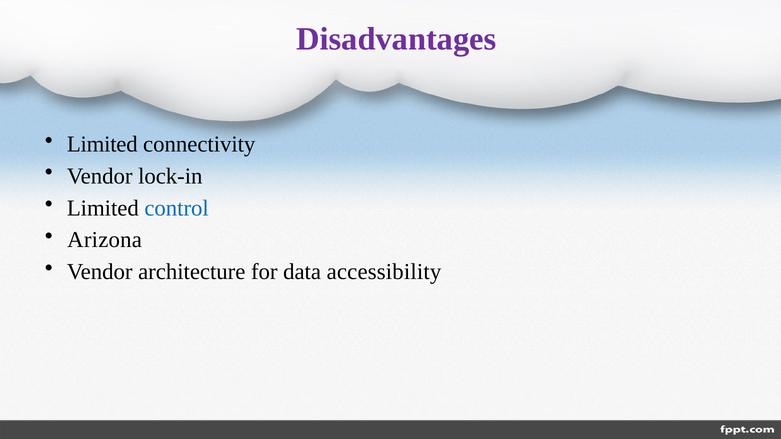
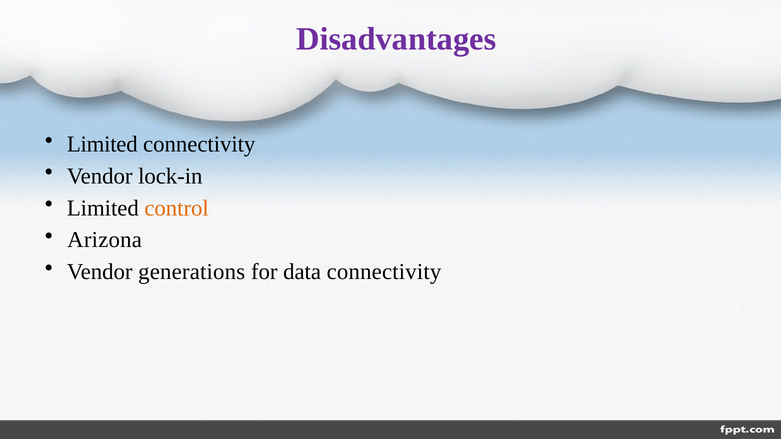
control colour: blue -> orange
architecture: architecture -> generations
data accessibility: accessibility -> connectivity
